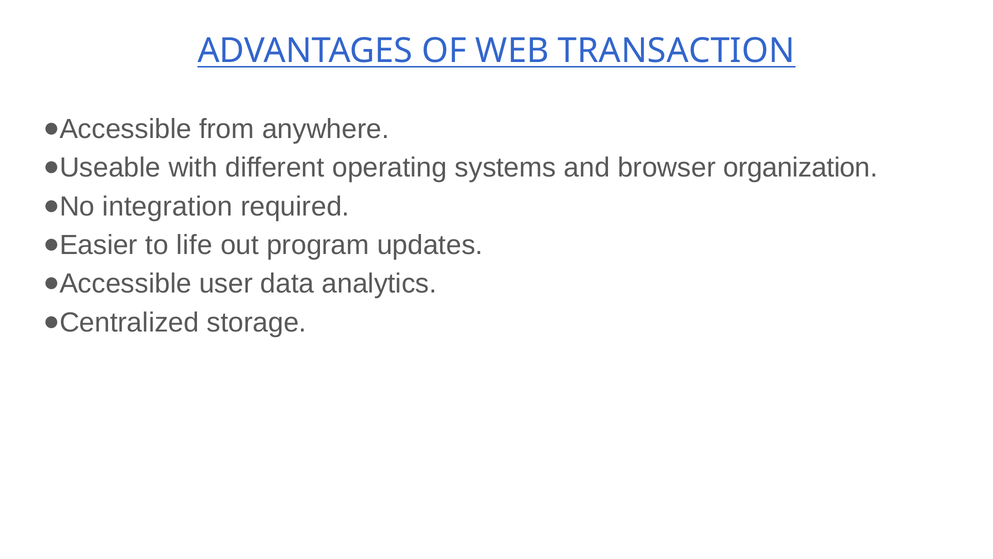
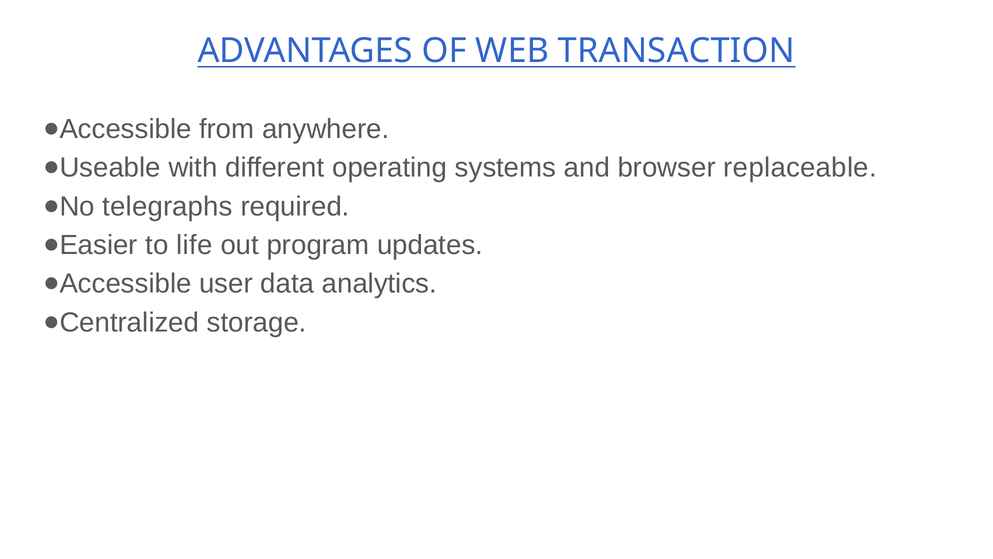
organization: organization -> replaceable
integration: integration -> telegraphs
